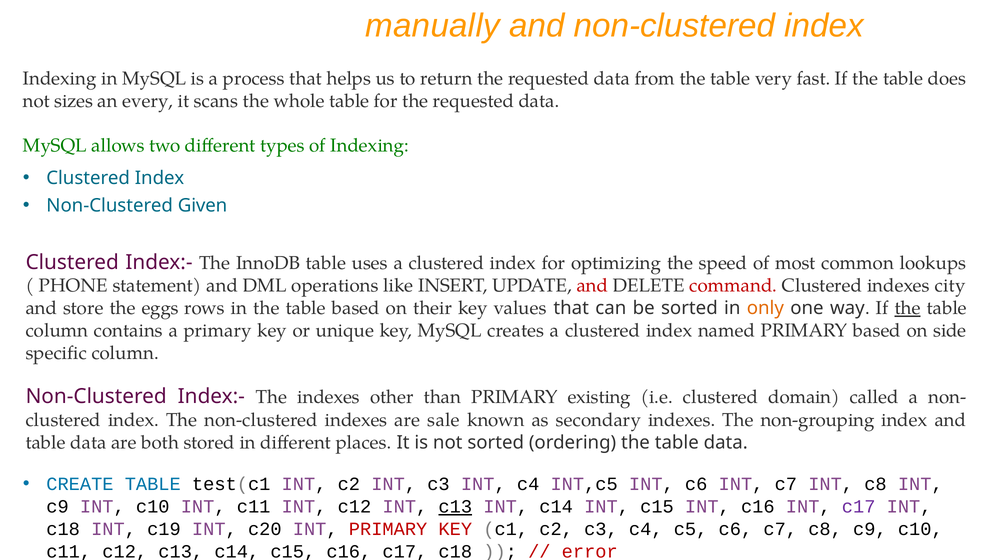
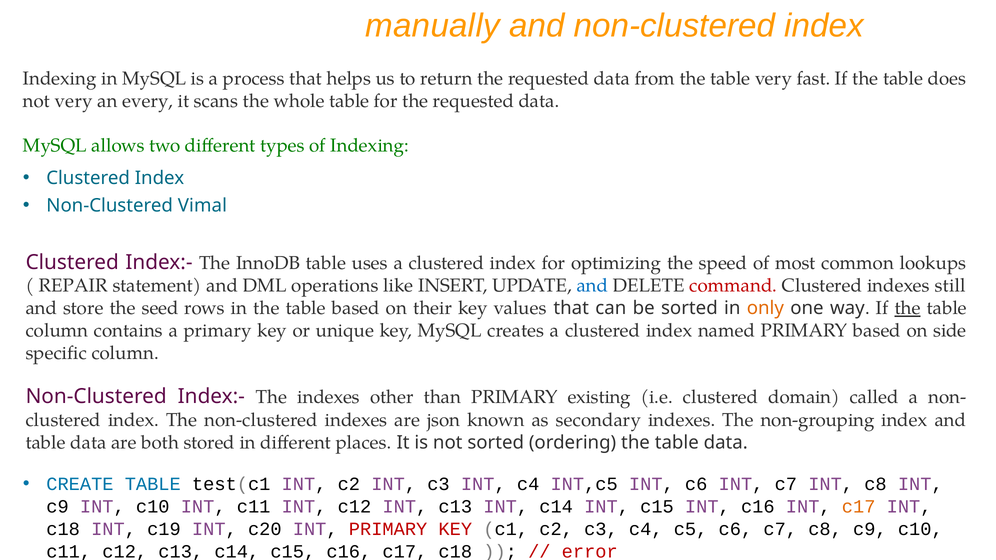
not sizes: sizes -> very
Given: Given -> Vimal
PHONE: PHONE -> REPAIR
and at (592, 286) colour: red -> blue
city: city -> still
eggs: eggs -> seed
sale: sale -> json
c13 at (455, 507) underline: present -> none
c17 at (859, 507) colour: purple -> orange
